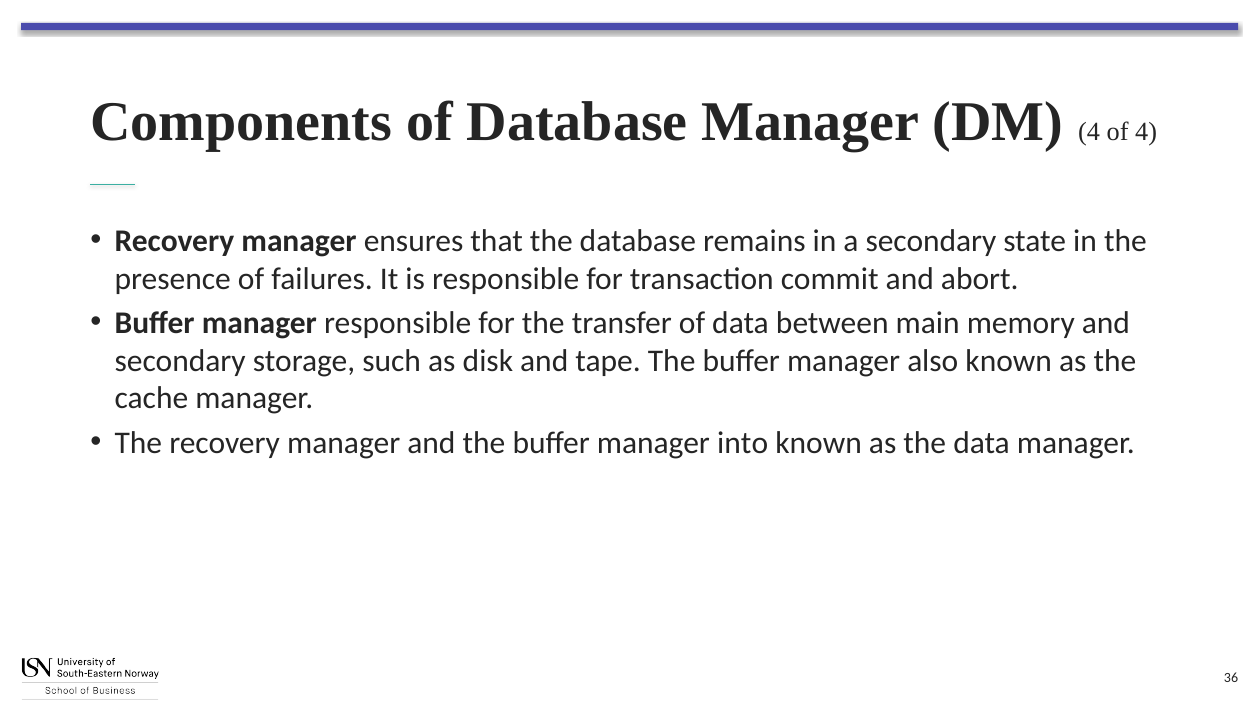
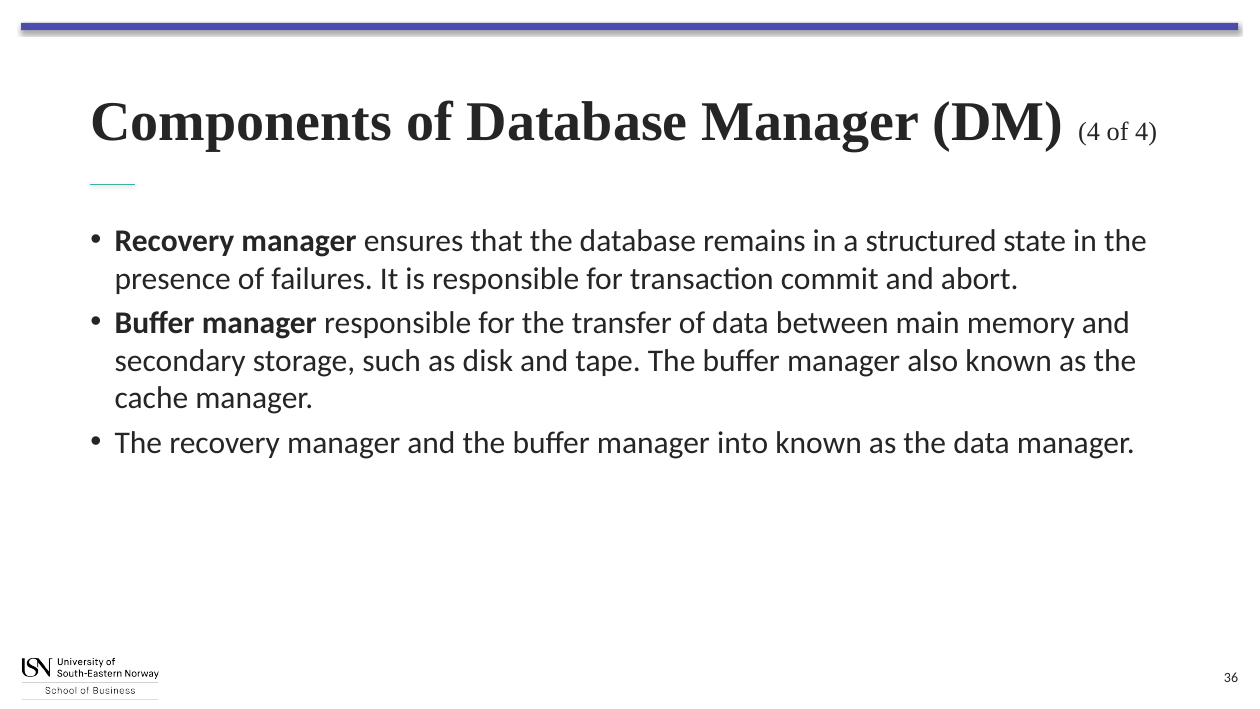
a secondary: secondary -> structured
